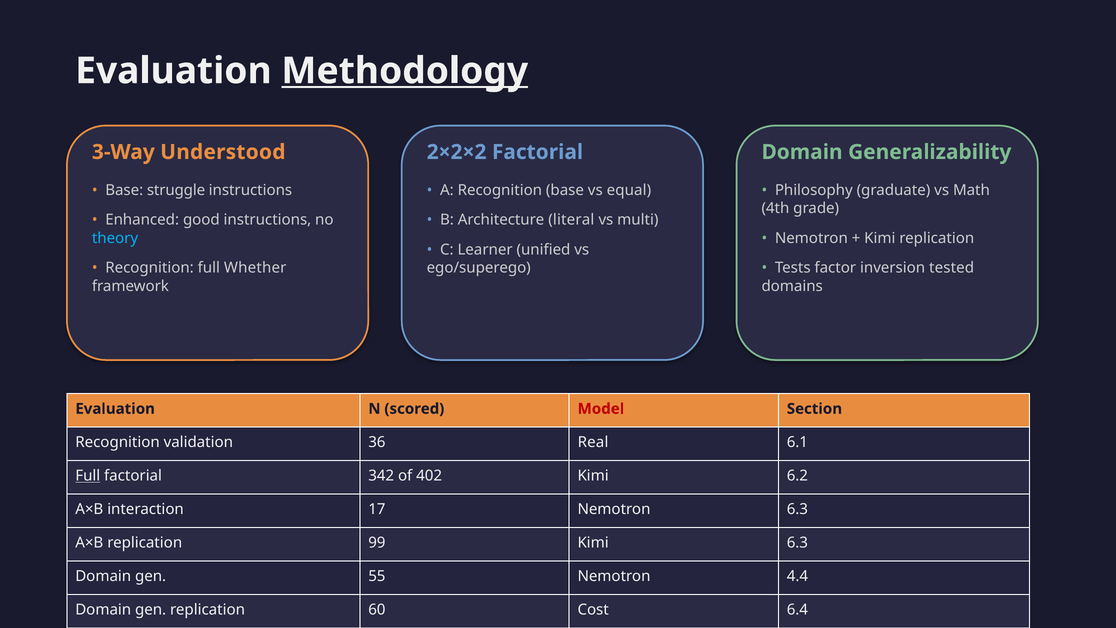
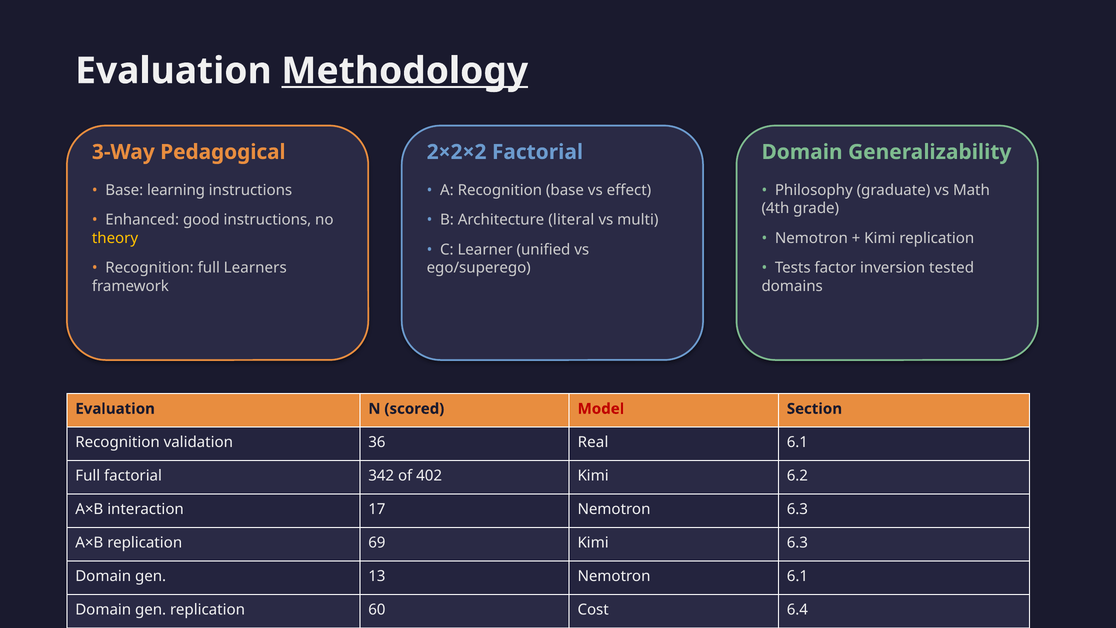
Understood: Understood -> Pedagogical
struggle: struggle -> learning
equal: equal -> effect
theory colour: light blue -> yellow
Whether: Whether -> Learners
Full at (88, 476) underline: present -> none
99: 99 -> 69
55: 55 -> 13
Nemotron 4.4: 4.4 -> 6.1
